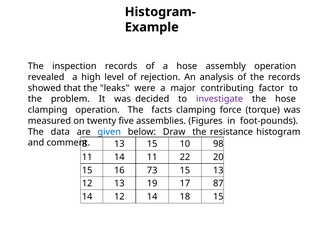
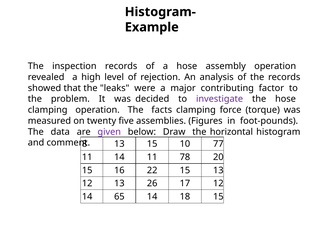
given colour: blue -> purple
resistance: resistance -> horizontal
98: 98 -> 77
22: 22 -> 78
73: 73 -> 22
19: 19 -> 26
17 87: 87 -> 12
14 12: 12 -> 65
